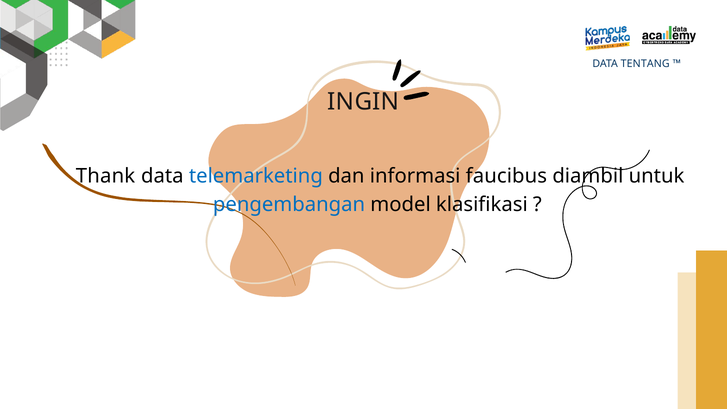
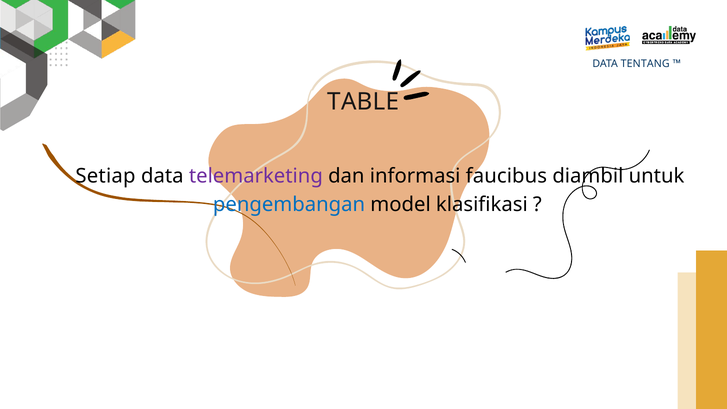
INGIN: INGIN -> TABLE
Thank: Thank -> Setiap
telemarketing colour: blue -> purple
